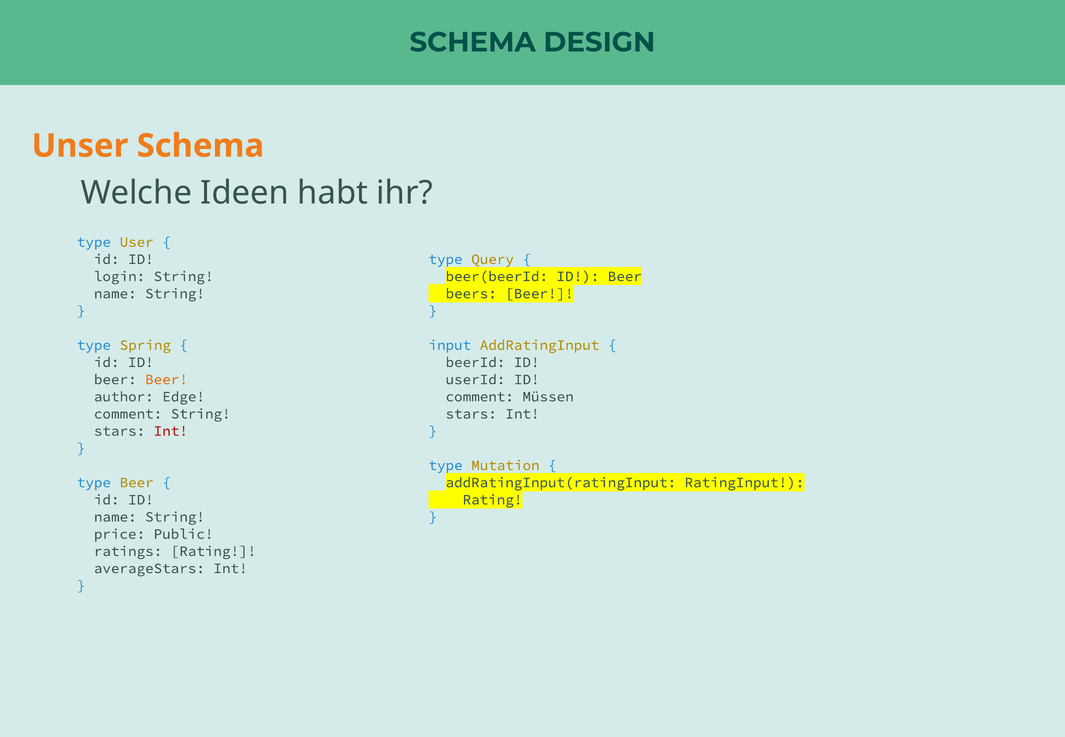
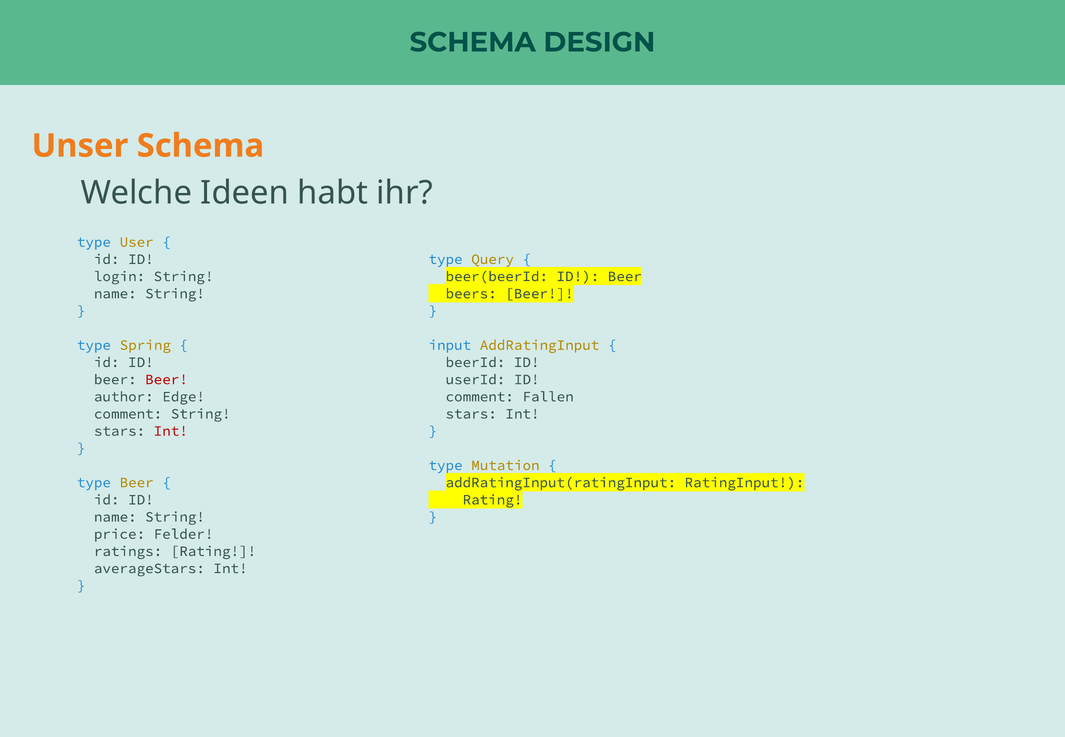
Beer at (167, 380) colour: orange -> red
Müssen: Müssen -> Fallen
Public: Public -> Felder
